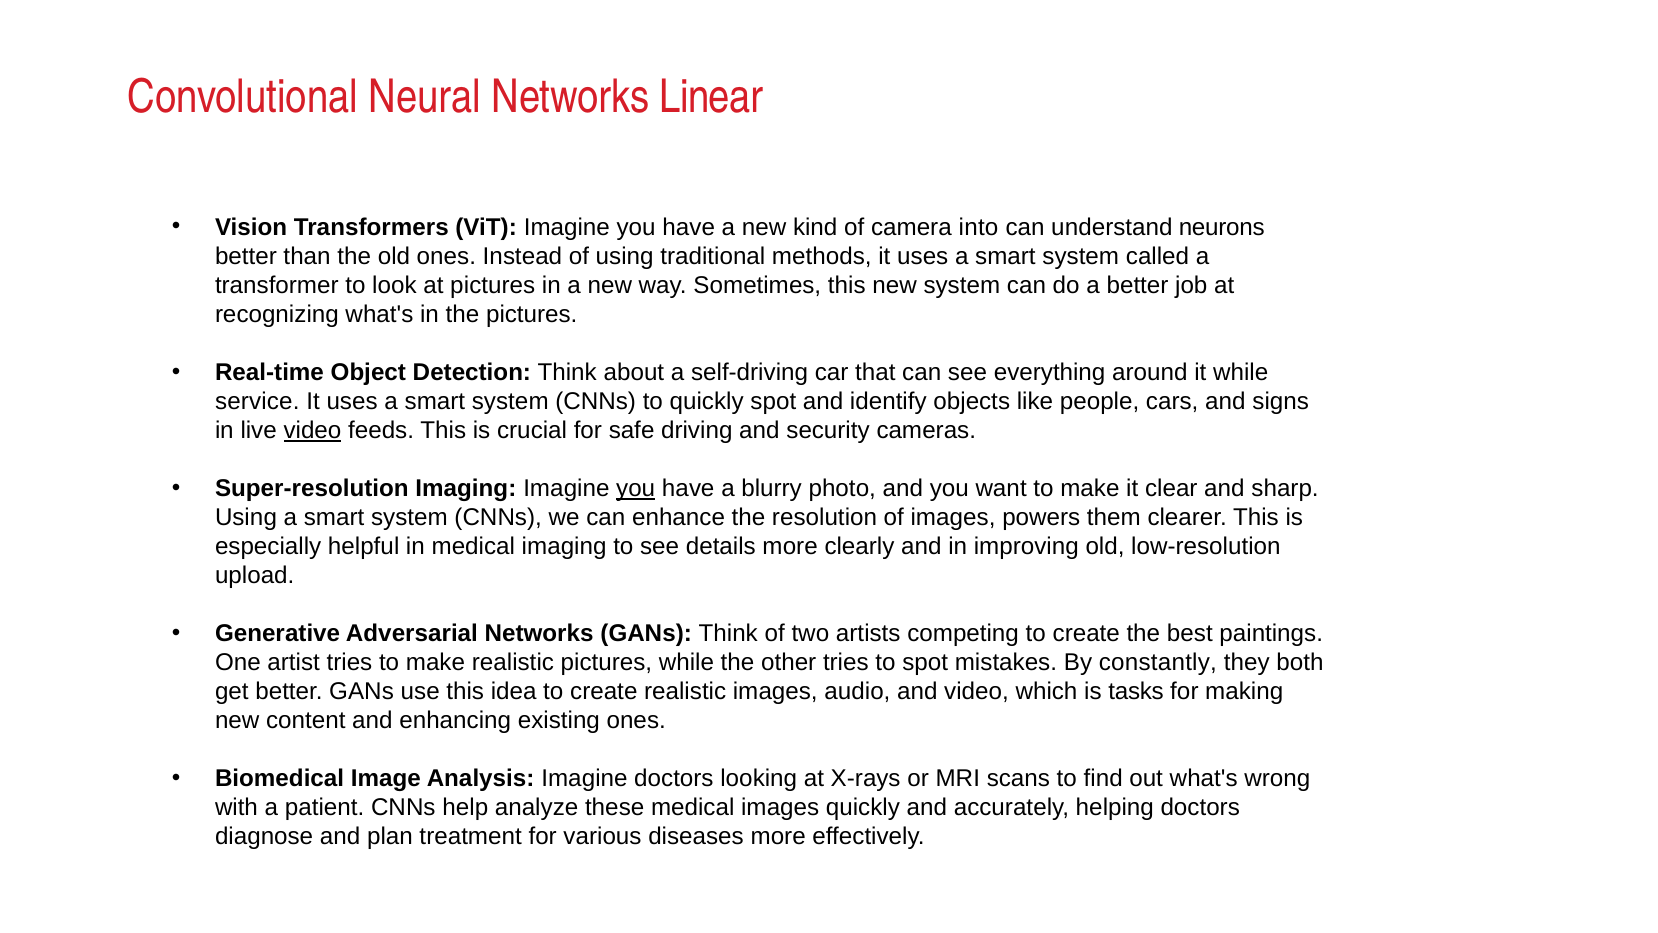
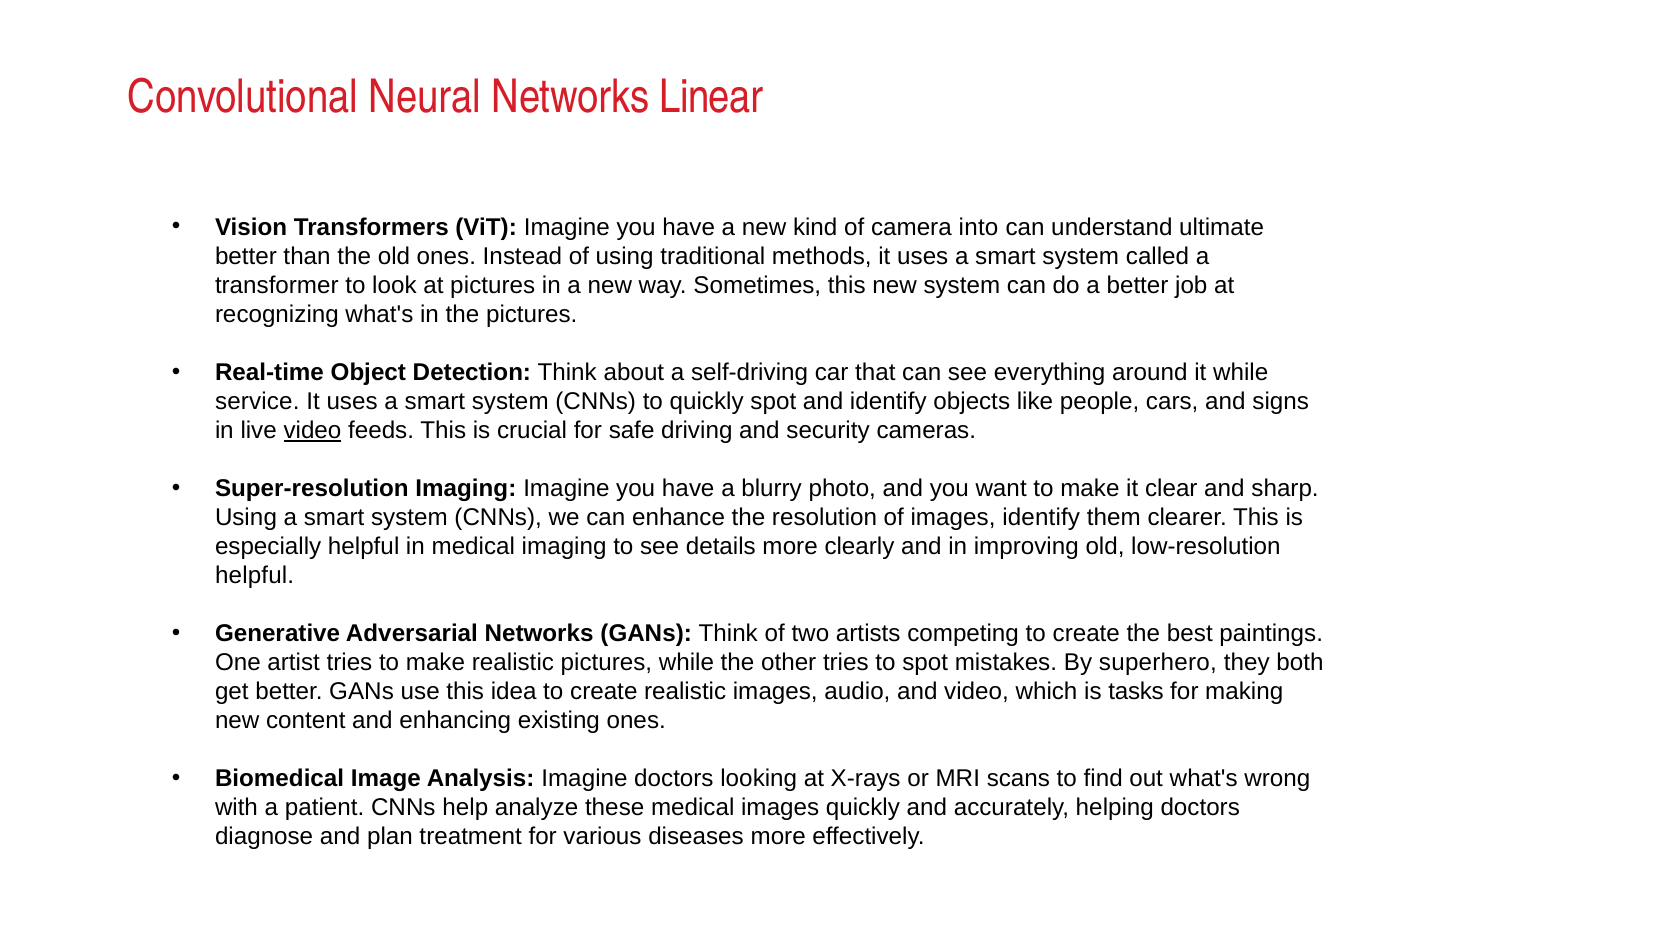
neurons: neurons -> ultimate
you at (636, 488) underline: present -> none
images powers: powers -> identify
upload at (255, 575): upload -> helpful
constantly: constantly -> superhero
